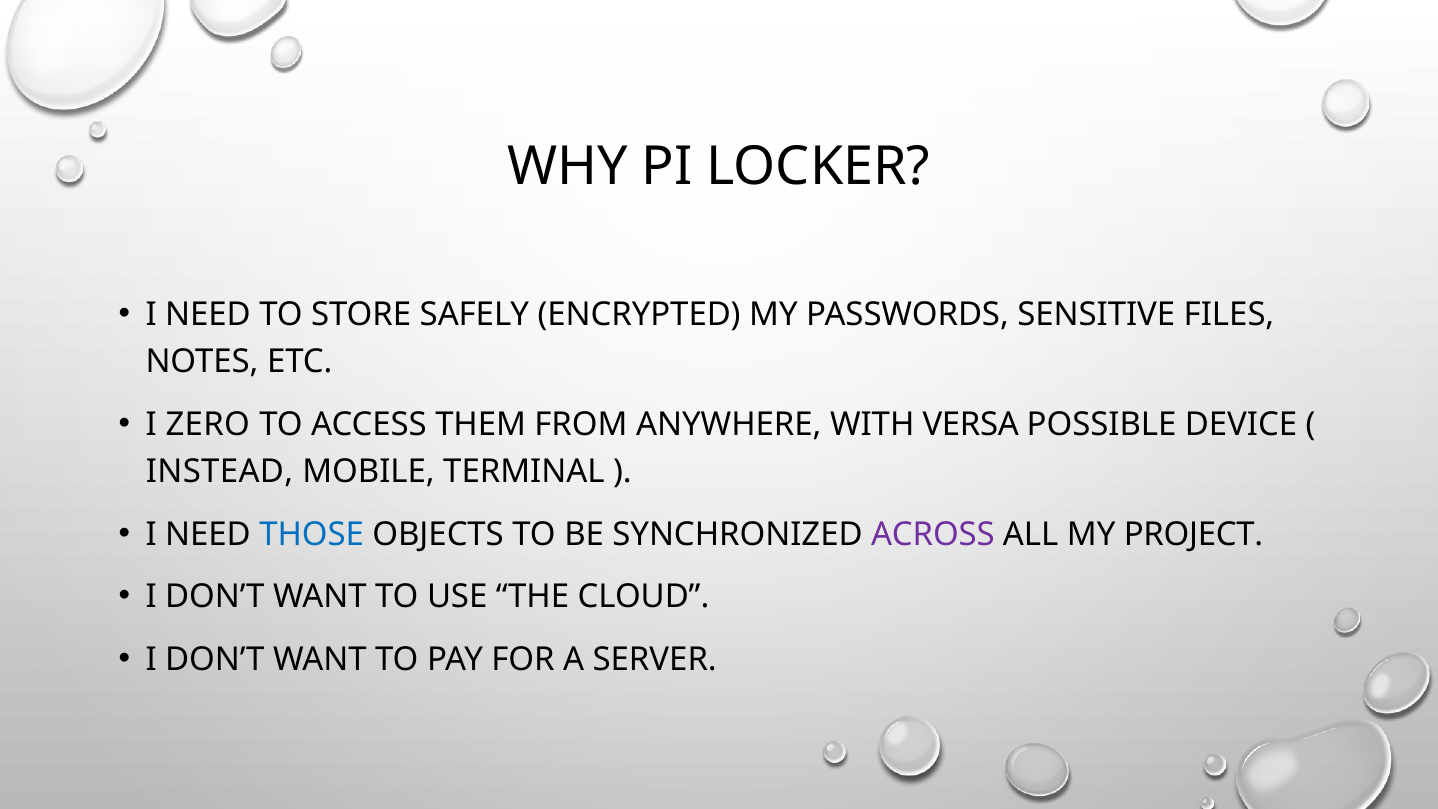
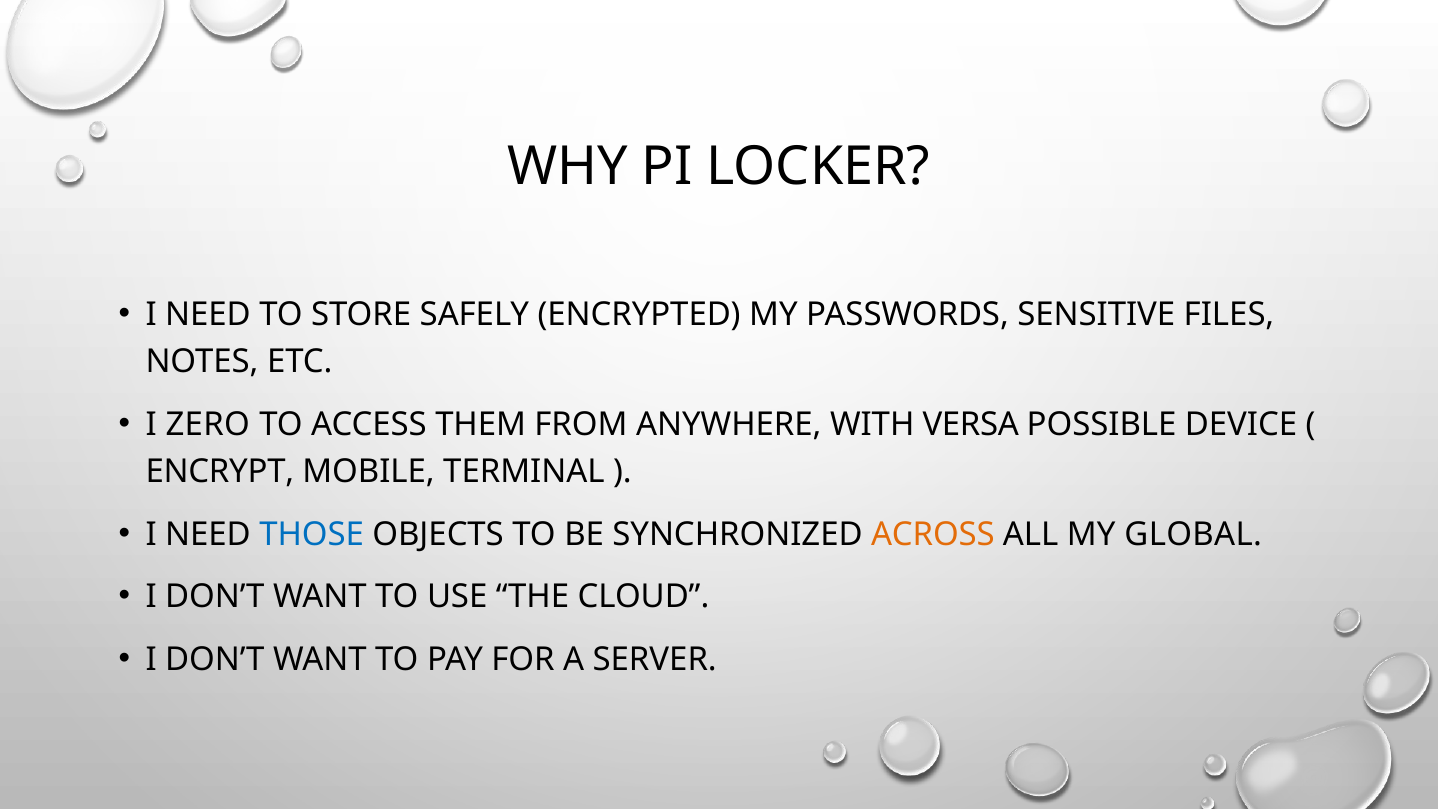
INSTEAD: INSTEAD -> ENCRYPT
ACROSS colour: purple -> orange
PROJECT: PROJECT -> GLOBAL
